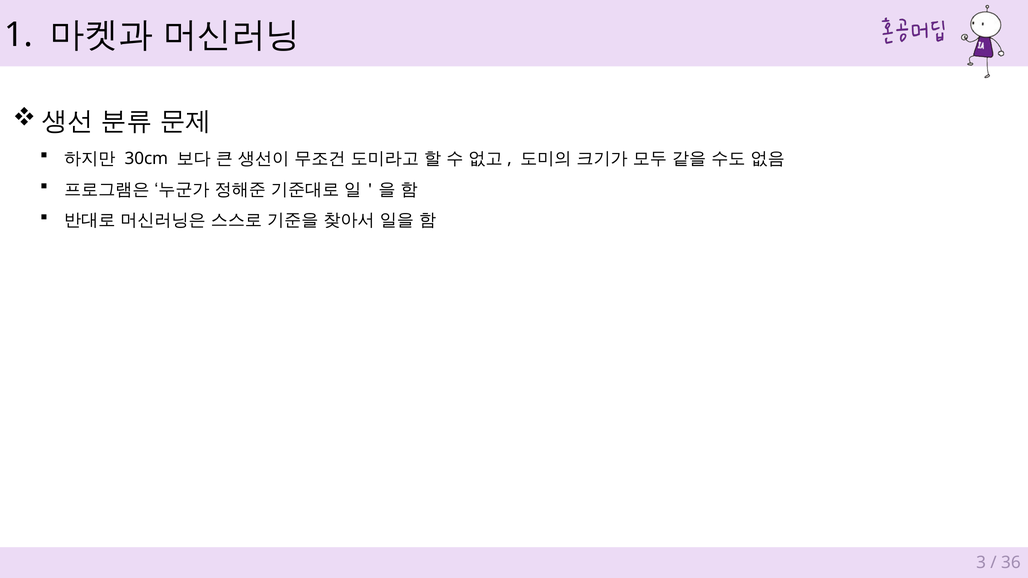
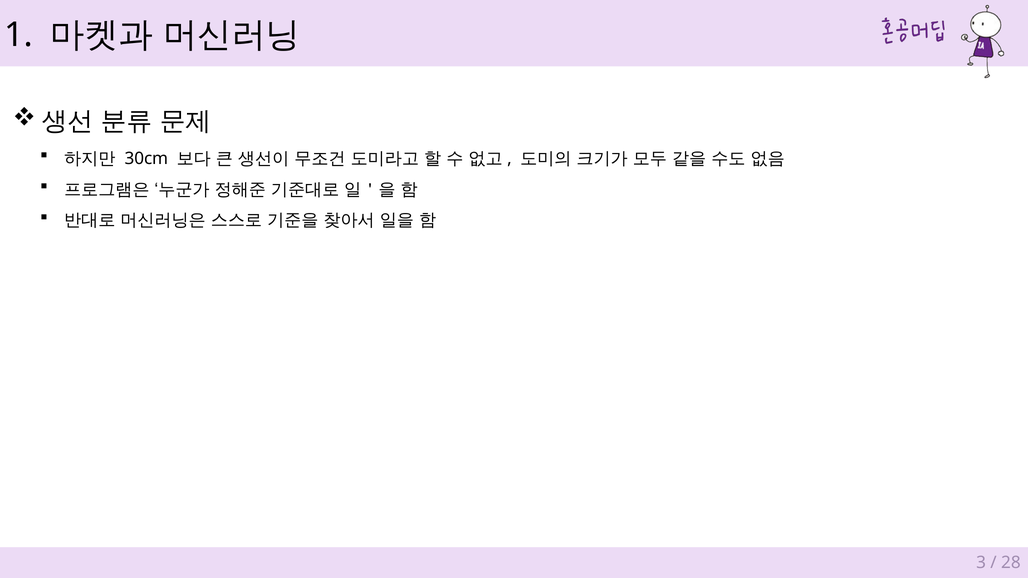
36: 36 -> 28
